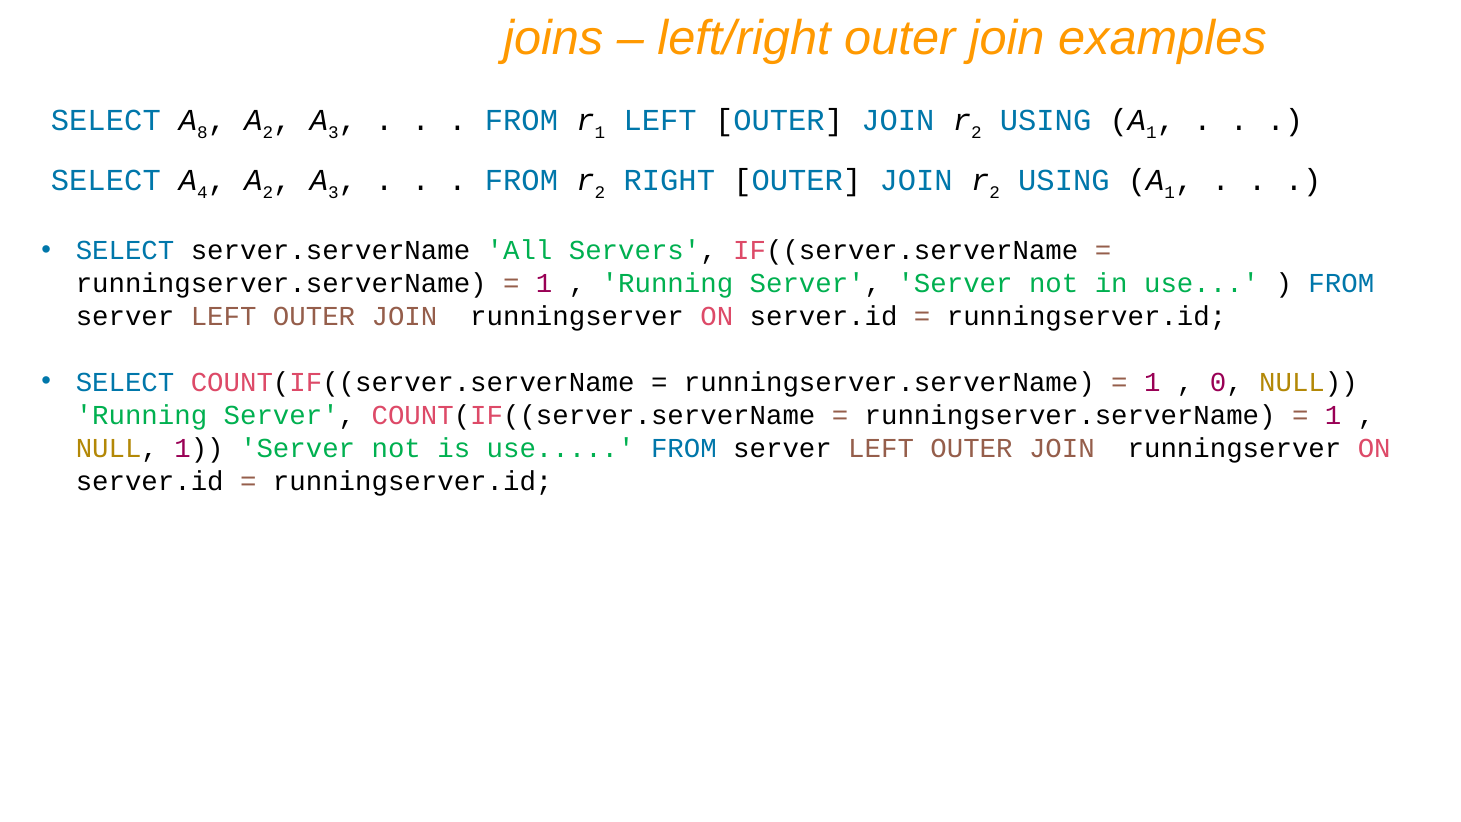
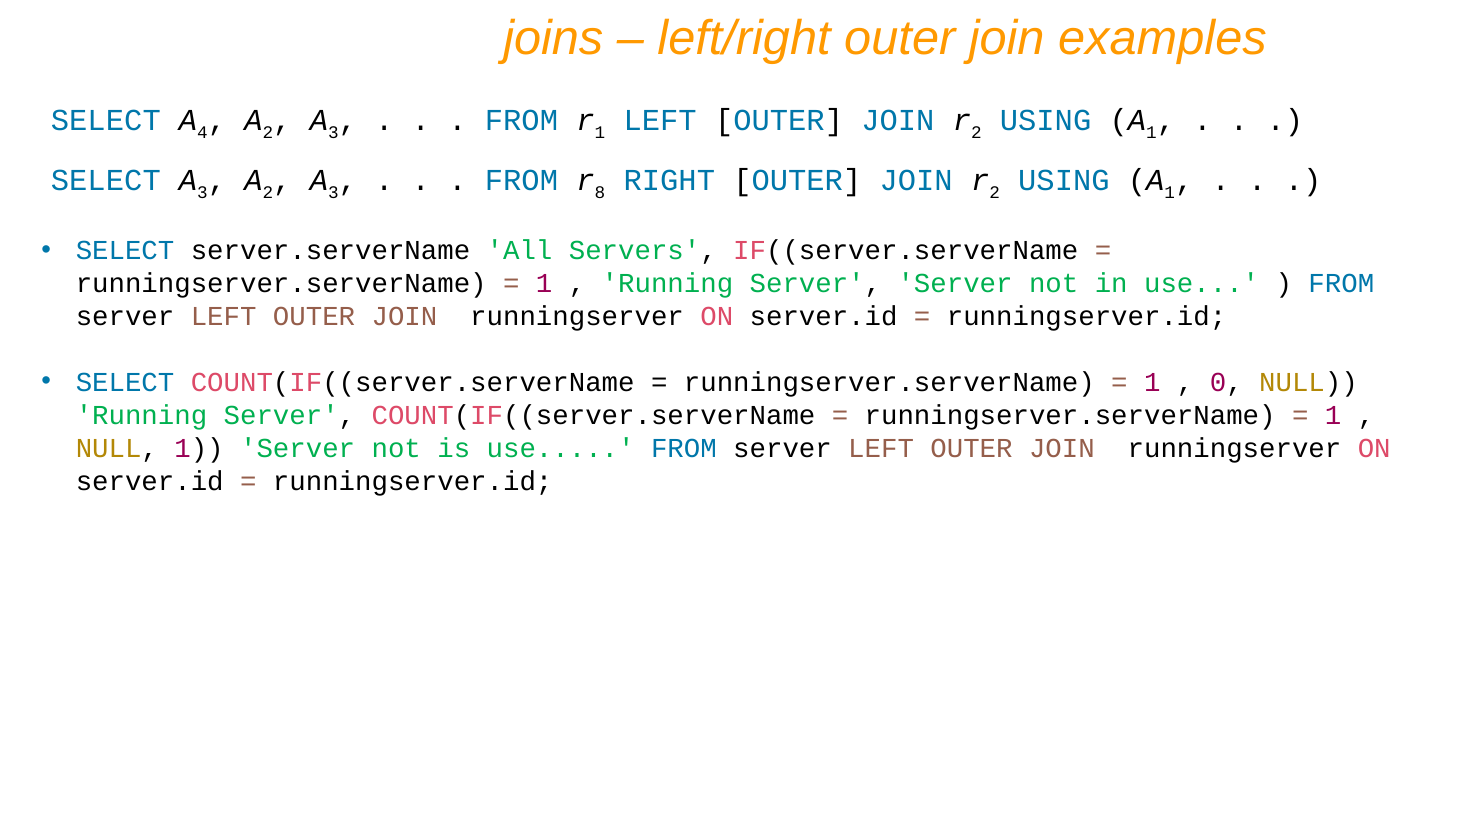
8: 8 -> 4
4 at (203, 192): 4 -> 3
2 at (600, 192): 2 -> 8
